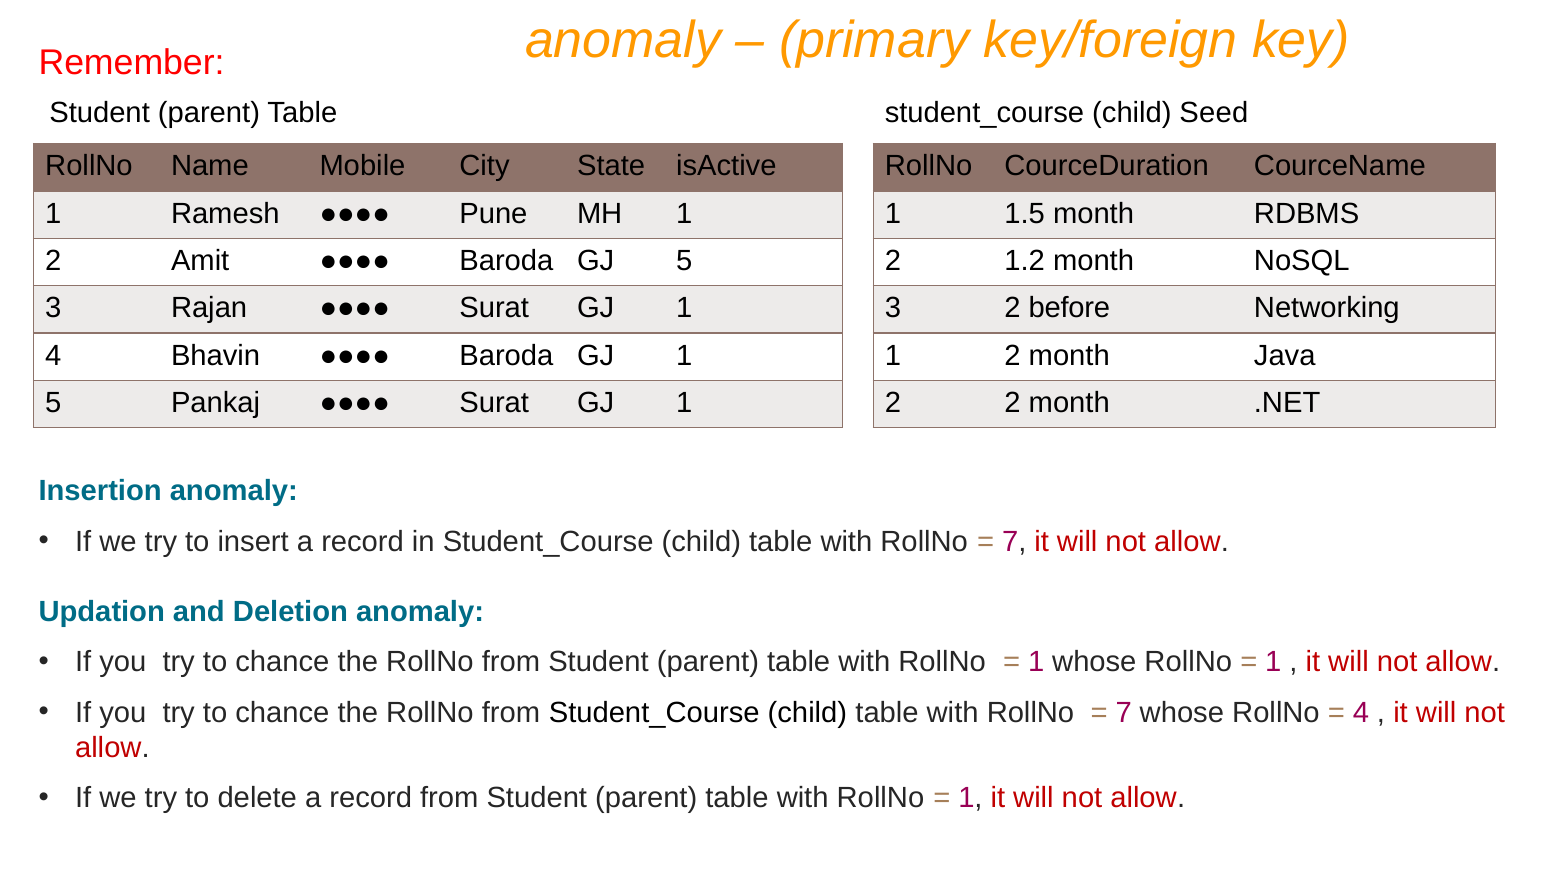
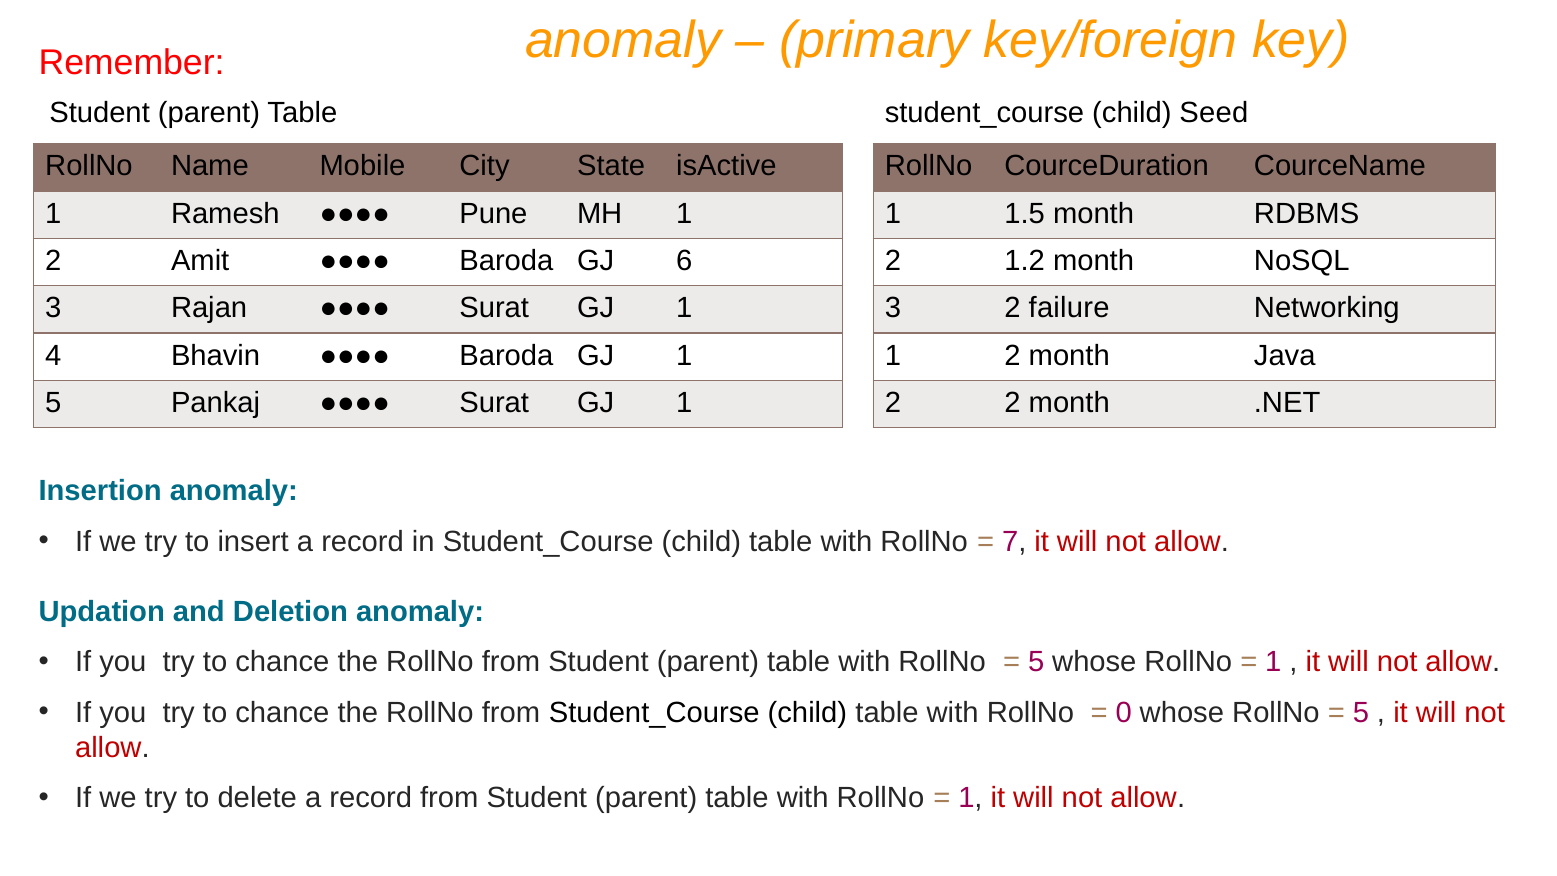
GJ 5: 5 -> 6
before: before -> failure
1 at (1036, 662): 1 -> 5
7 at (1124, 712): 7 -> 0
4 at (1361, 712): 4 -> 5
